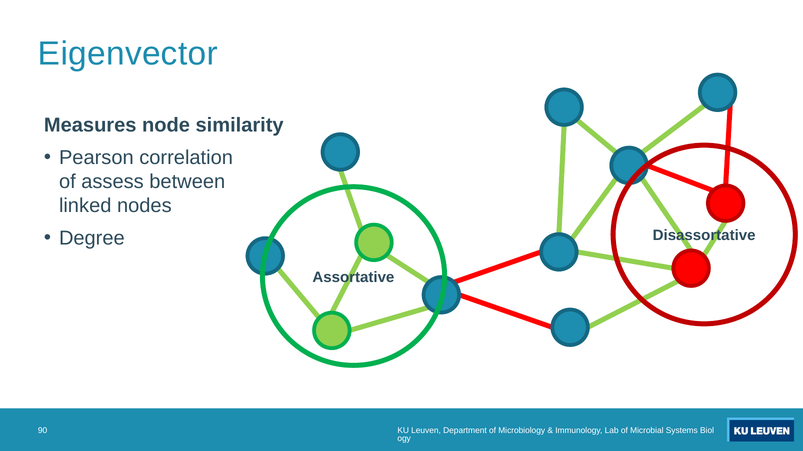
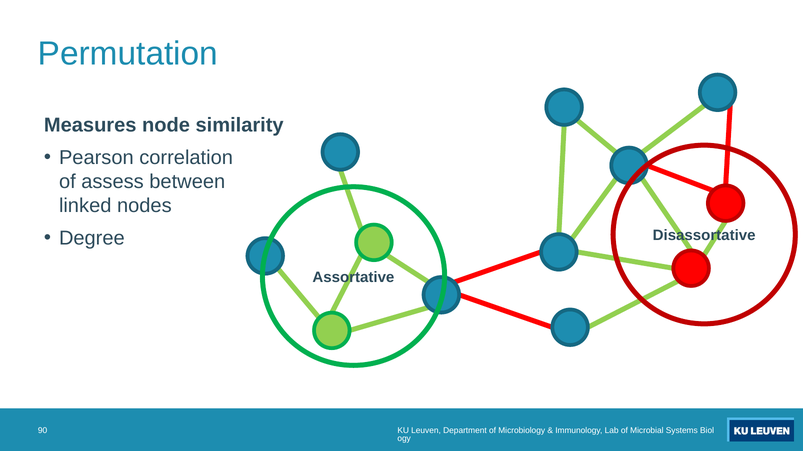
Eigenvector: Eigenvector -> Permutation
